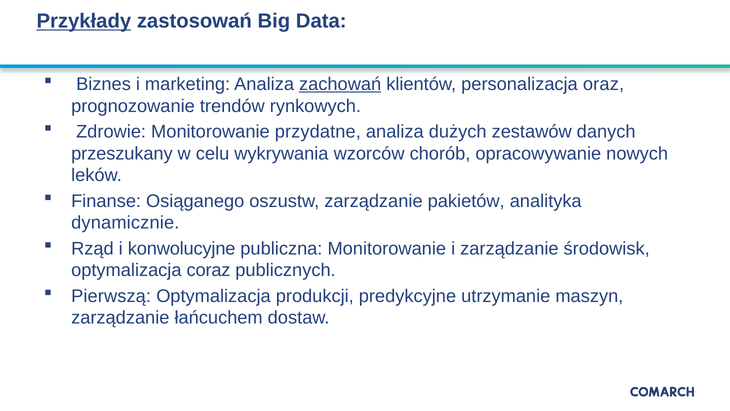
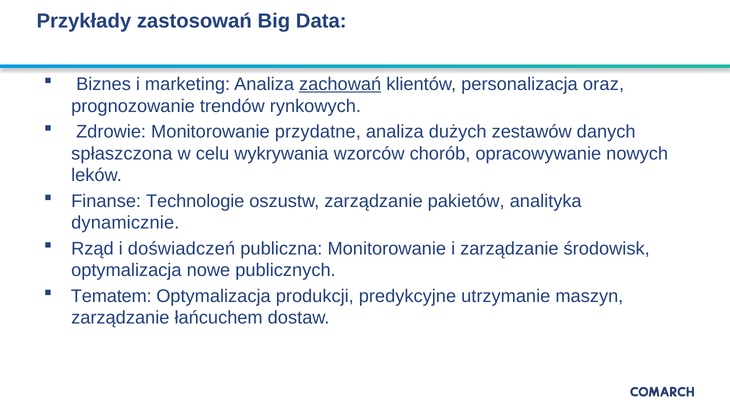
Przykłady underline: present -> none
przeszukany: przeszukany -> spłaszczona
Osiąganego: Osiąganego -> Technologie
konwolucyjne: konwolucyjne -> doświadczeń
coraz: coraz -> nowe
Pierwszą: Pierwszą -> Tematem
